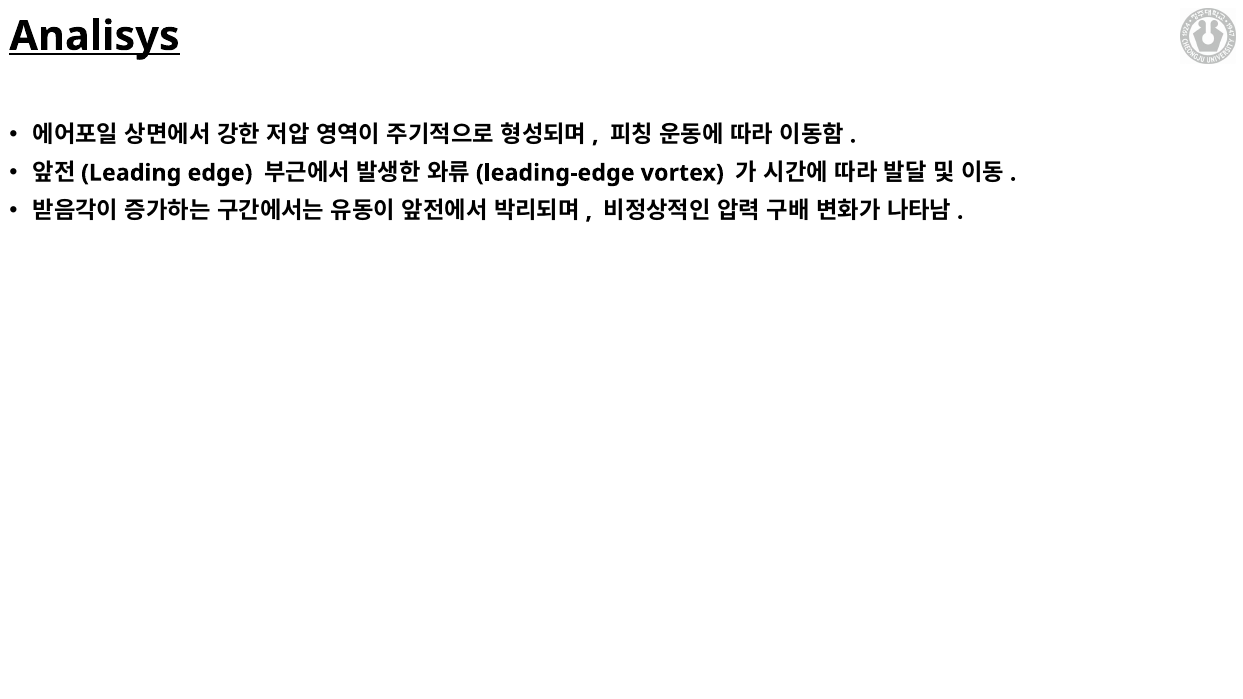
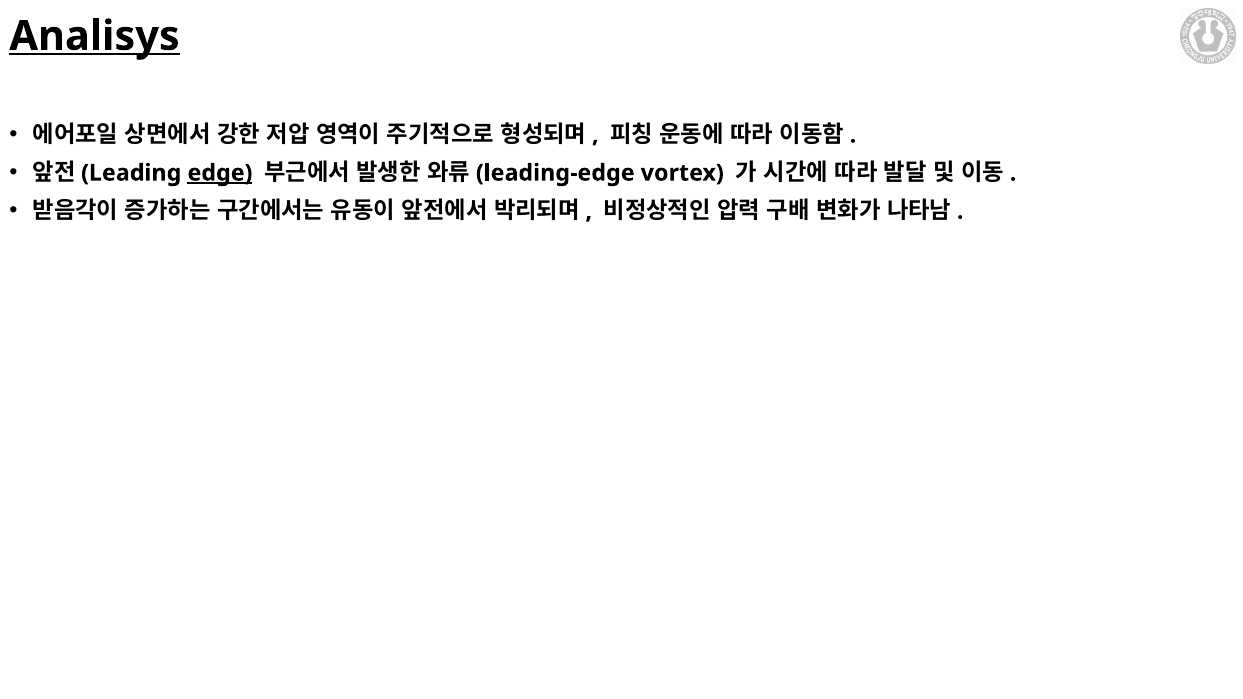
edge underline: none -> present
